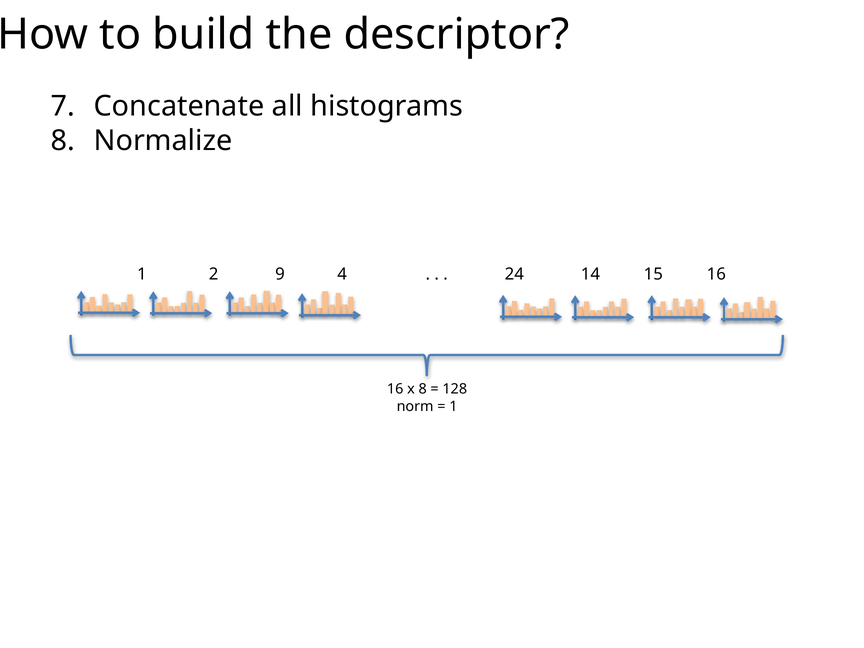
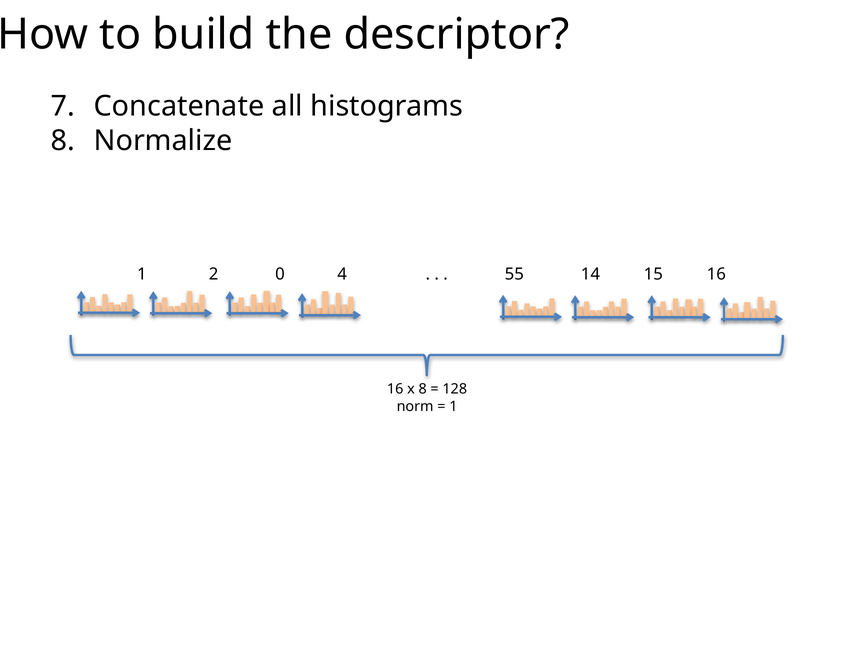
9: 9 -> 0
24: 24 -> 55
